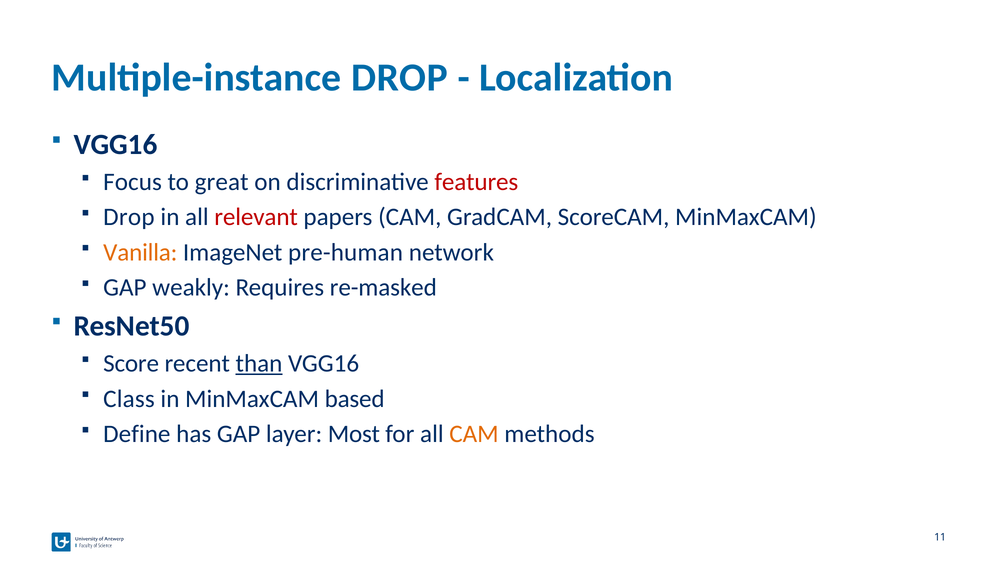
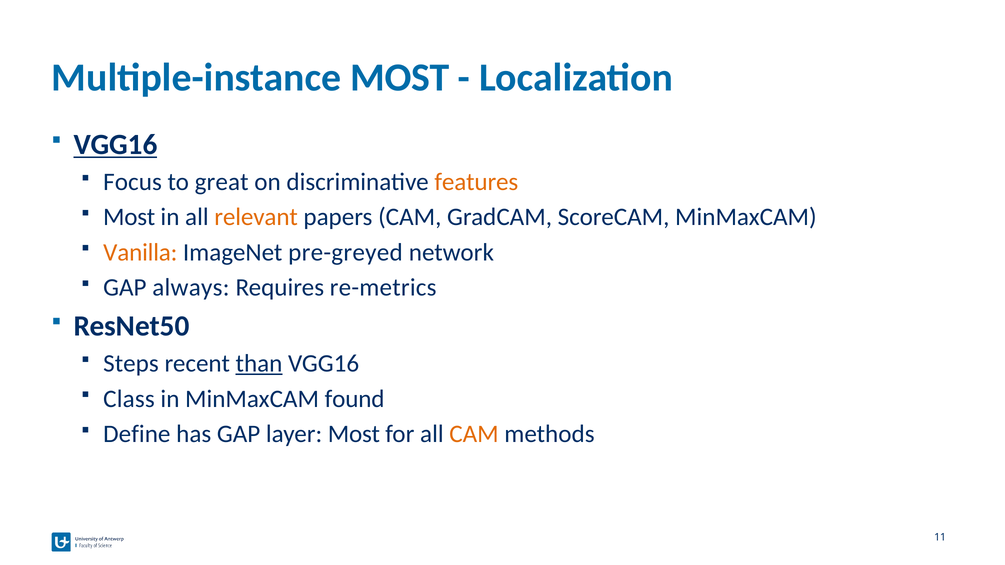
Multiple-instance DROP: DROP -> MOST
VGG16 at (115, 145) underline: none -> present
features colour: red -> orange
Drop at (129, 217): Drop -> Most
relevant colour: red -> orange
pre-human: pre-human -> pre-greyed
weakly: weakly -> always
re-masked: re-masked -> re-metrics
Score: Score -> Steps
based: based -> found
